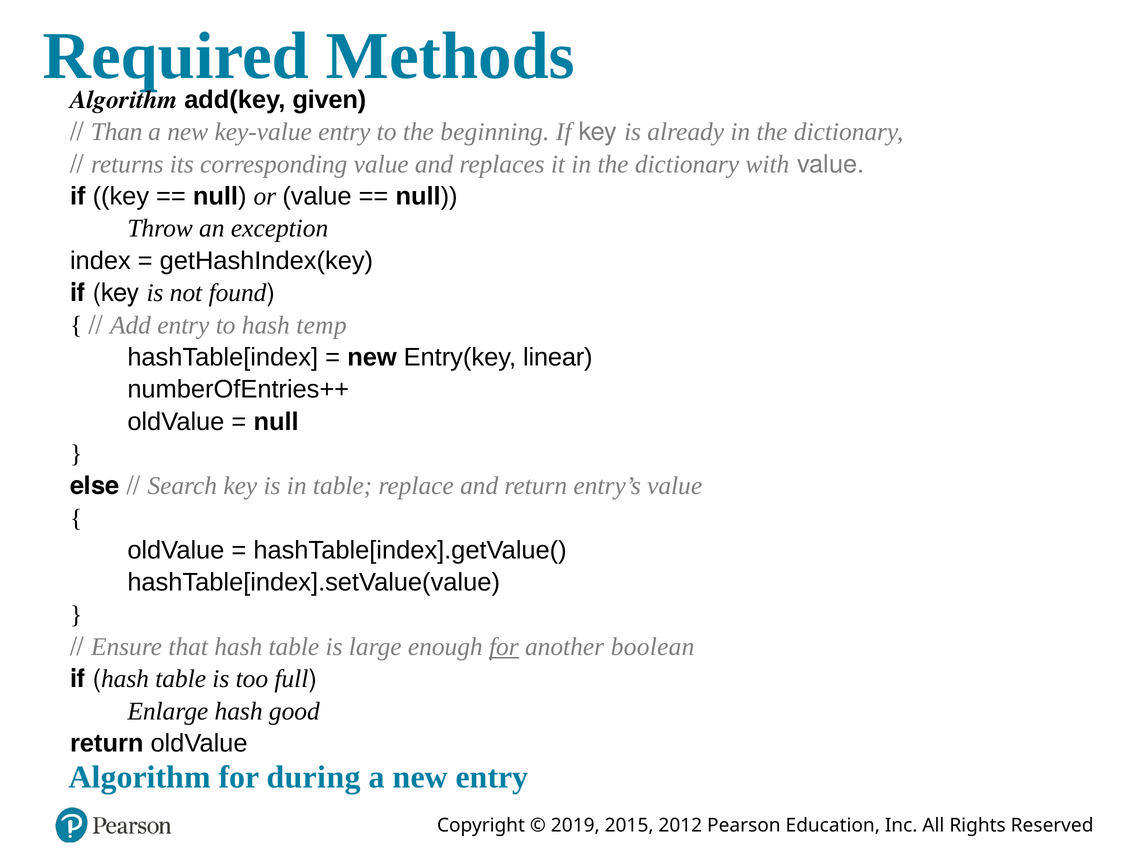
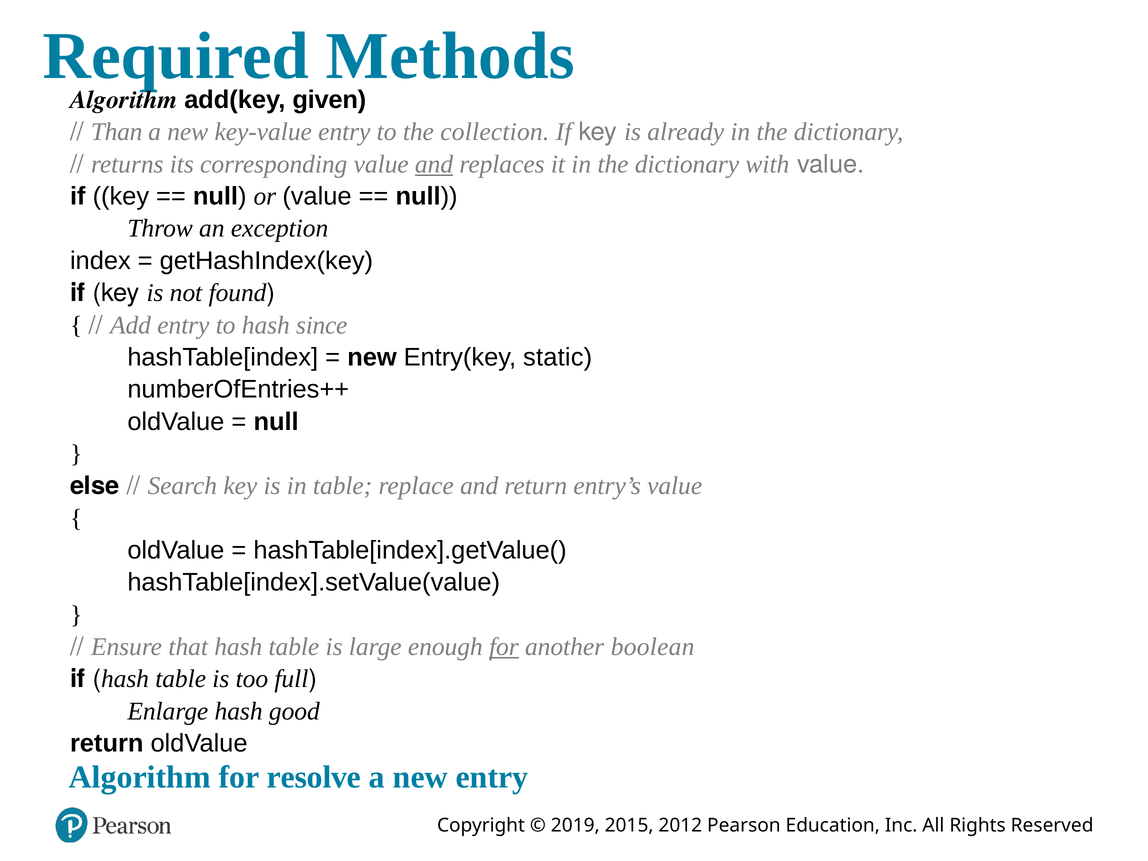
beginning: beginning -> collection
and at (434, 164) underline: none -> present
temp: temp -> since
linear: linear -> static
during: during -> resolve
